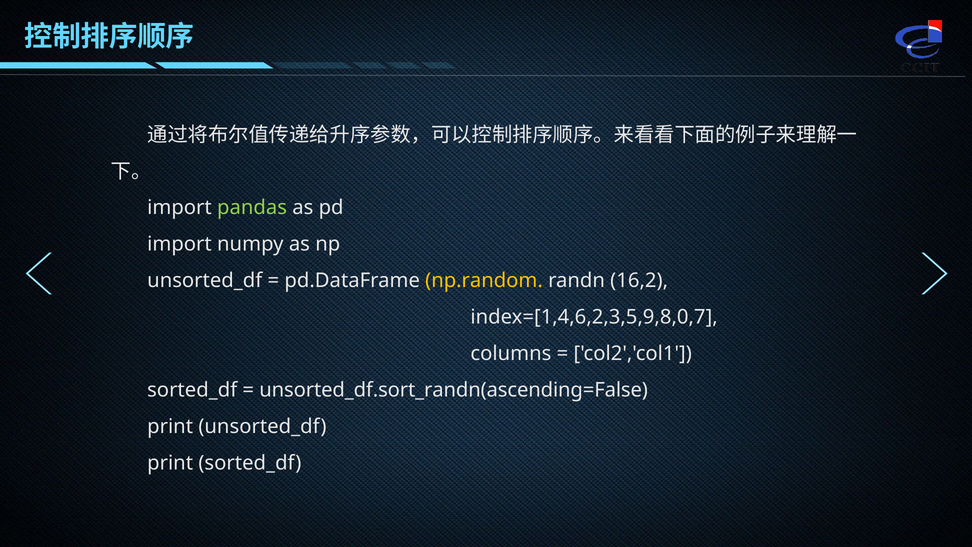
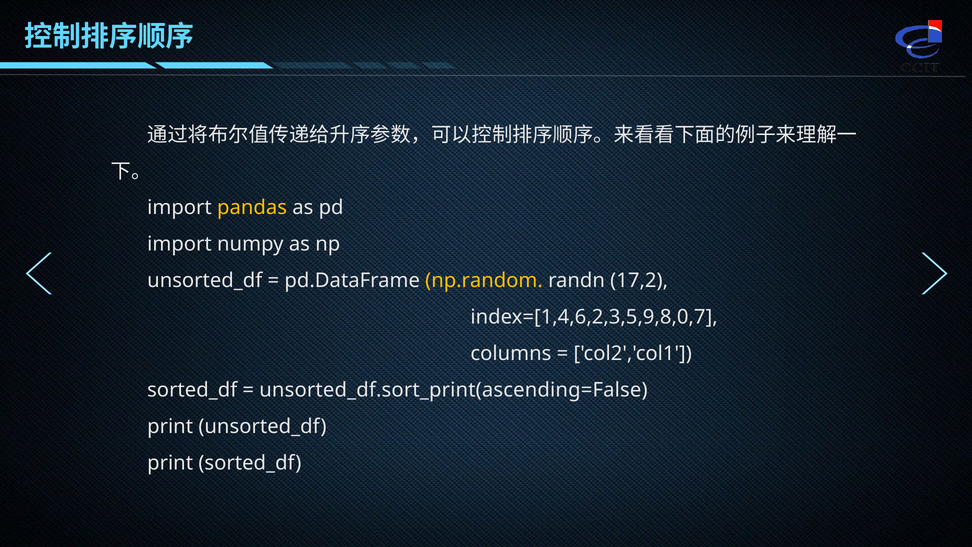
pandas colour: light green -> yellow
16,2: 16,2 -> 17,2
unsorted_df.sort_randn(ascending=False: unsorted_df.sort_randn(ascending=False -> unsorted_df.sort_print(ascending=False
